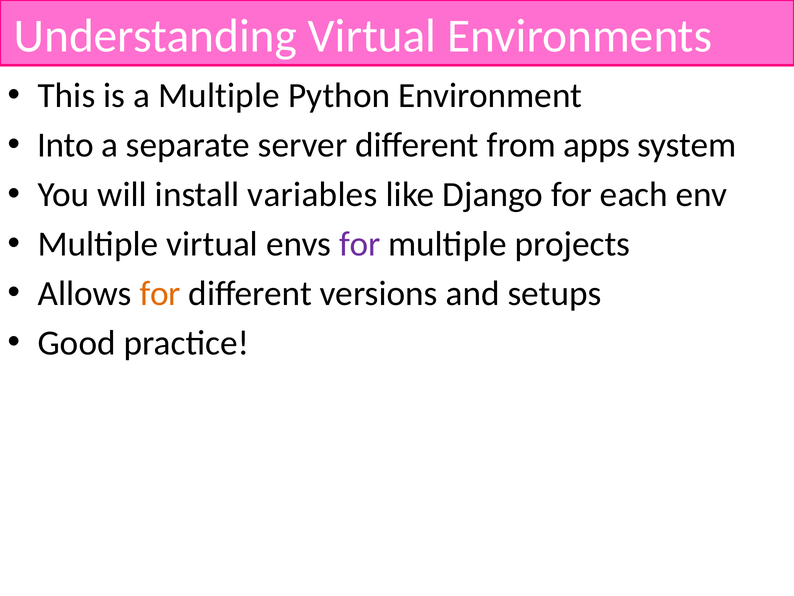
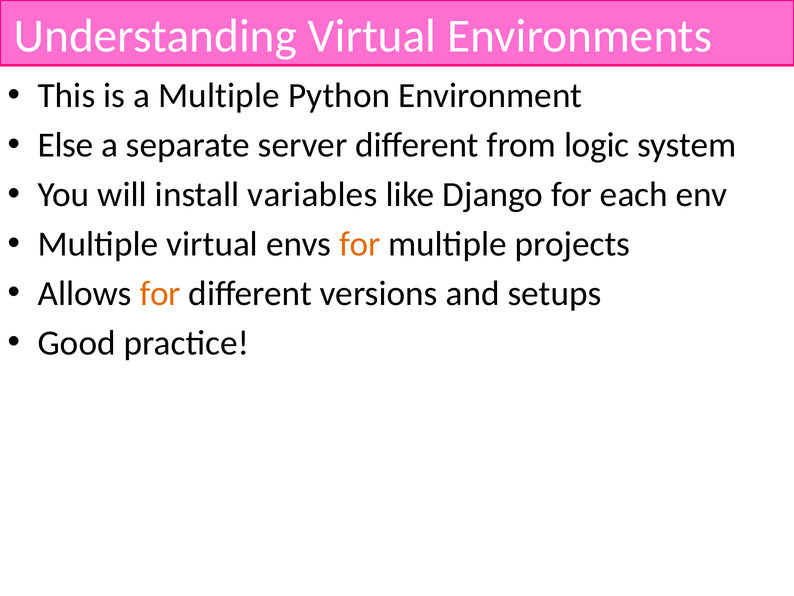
Into: Into -> Else
apps: apps -> logic
for at (360, 244) colour: purple -> orange
